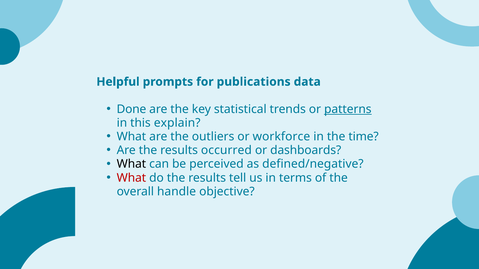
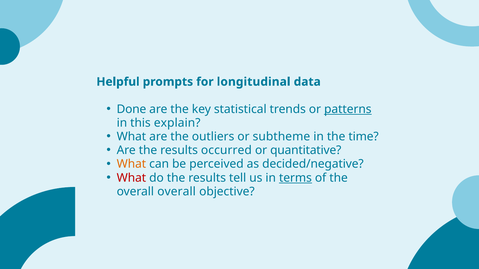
publications: publications -> longitudinal
workforce: workforce -> subtheme
dashboards: dashboards -> quantitative
What at (131, 164) colour: black -> orange
defined/negative: defined/negative -> decided/negative
terms underline: none -> present
overall handle: handle -> overall
